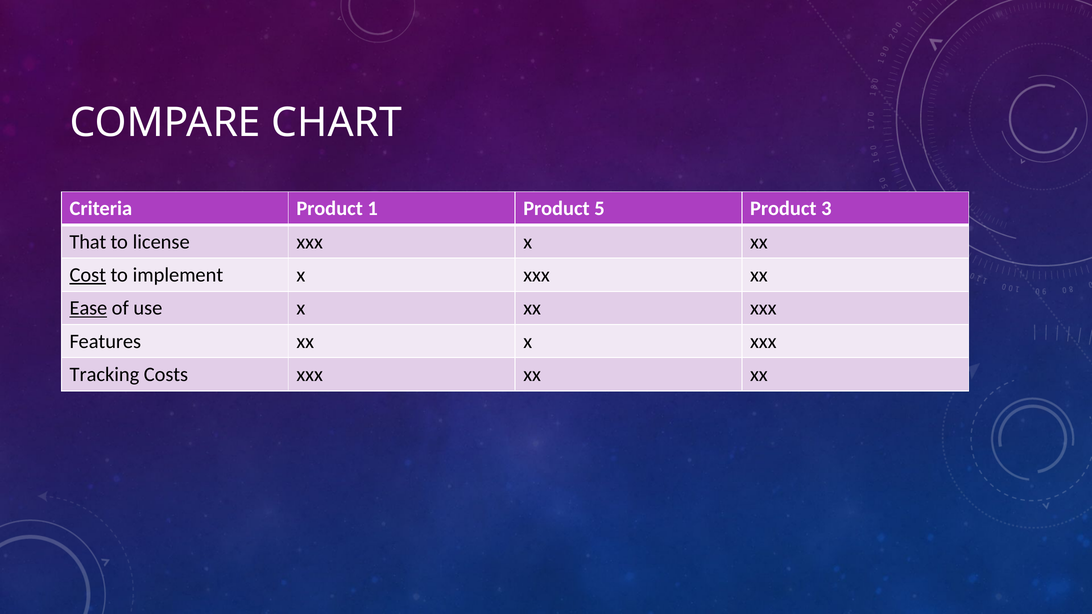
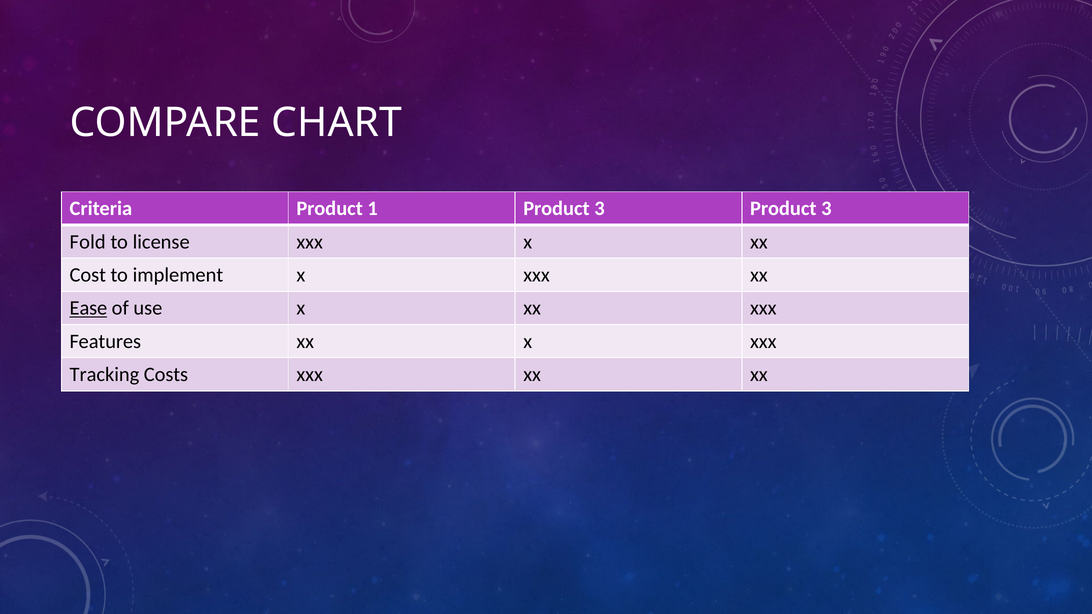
1 Product 5: 5 -> 3
That: That -> Fold
Cost underline: present -> none
